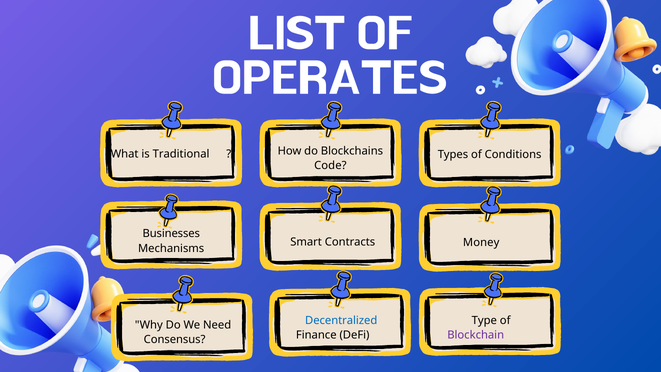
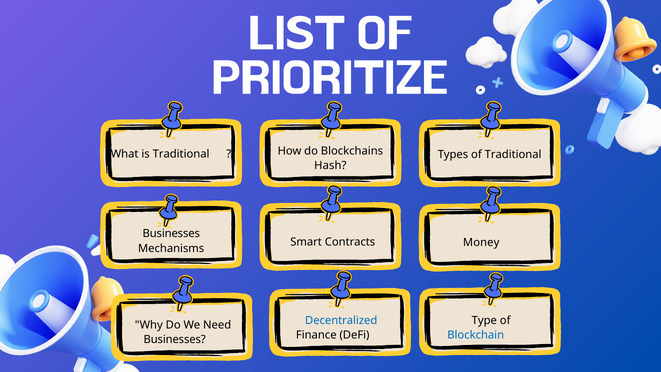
OPERATES: OPERATES -> PRIORITIZE
of Conditions: Conditions -> Traditional
Code: Code -> Hash
Blockchain colour: purple -> blue
Consensus at (175, 339): Consensus -> Businesses
